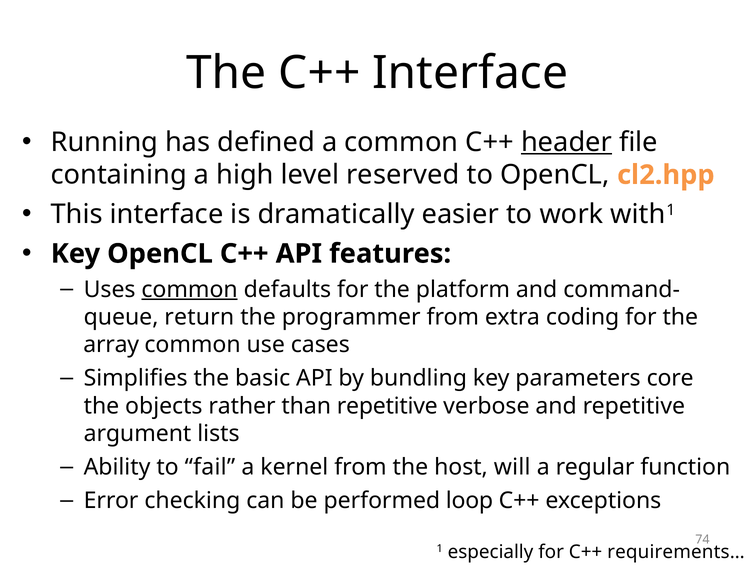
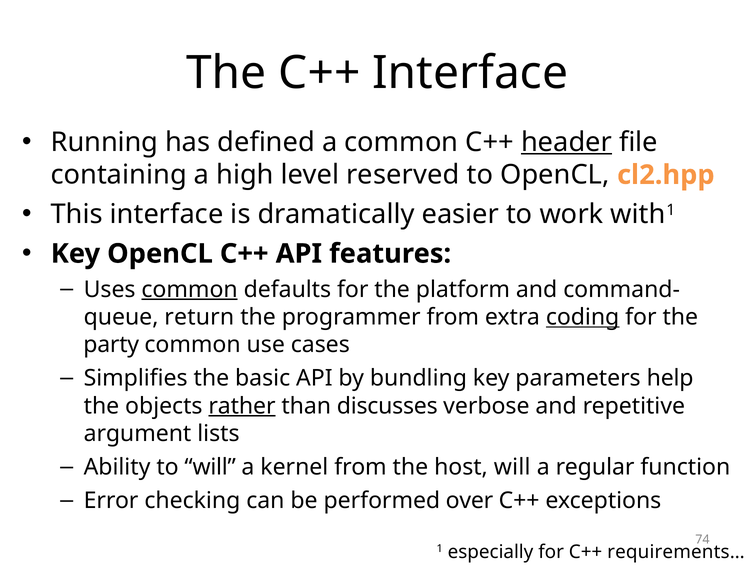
coding underline: none -> present
array: array -> party
core: core -> help
rather underline: none -> present
than repetitive: repetitive -> discusses
to fail: fail -> will
loop: loop -> over
